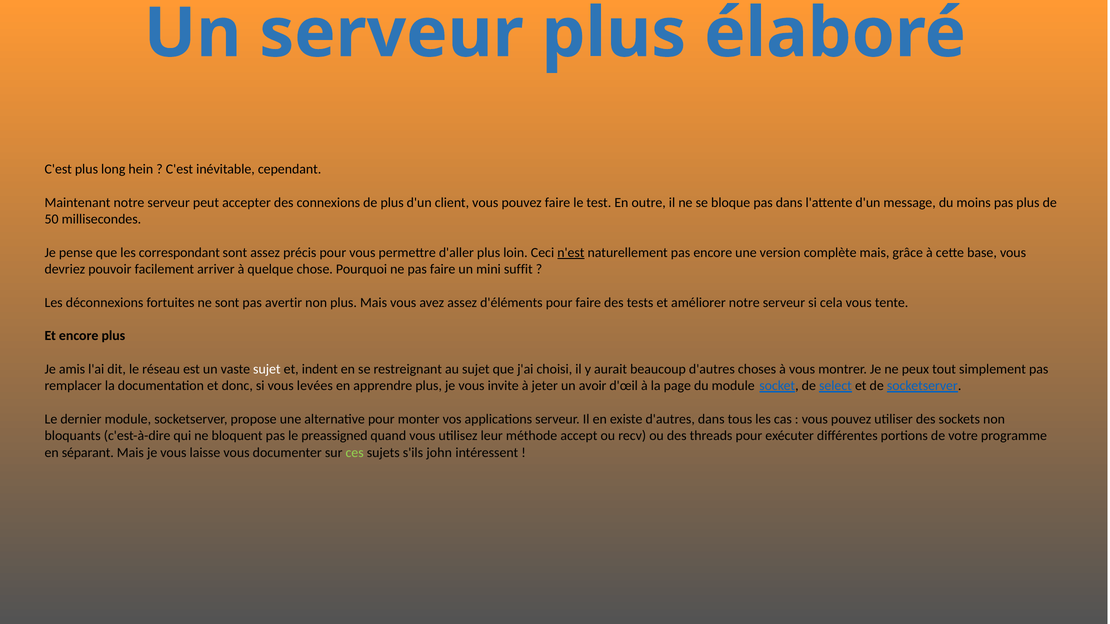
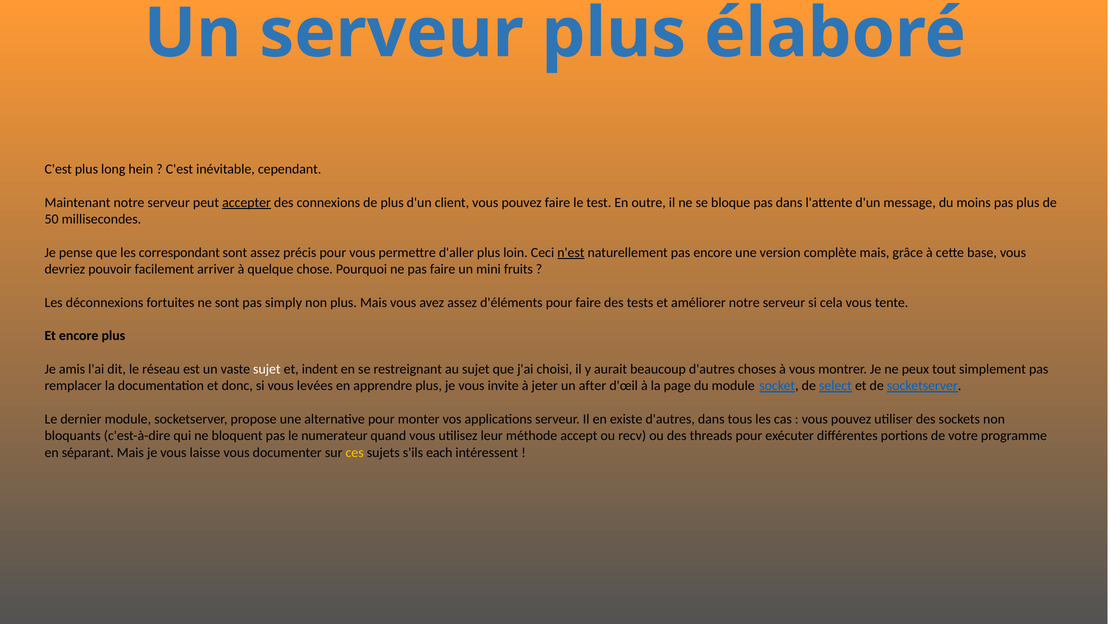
accepter underline: none -> present
suffit: suffit -> fruits
avertir: avertir -> simply
avoir: avoir -> after
preassigned: preassigned -> numerateur
ces colour: light green -> yellow
john: john -> each
